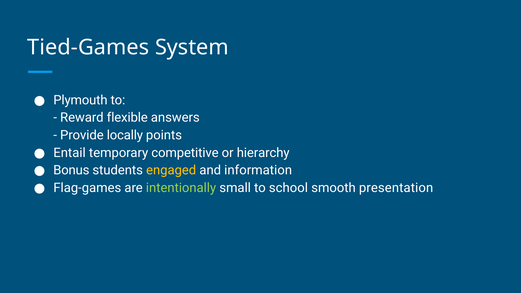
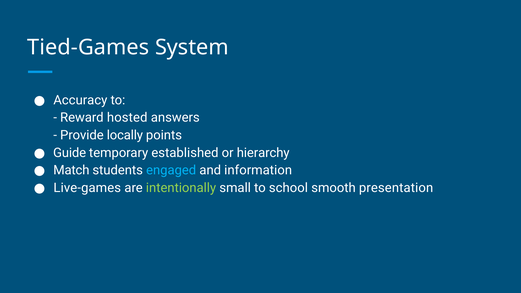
Plymouth: Plymouth -> Accuracy
flexible: flexible -> hosted
Entail: Entail -> Guide
competitive: competitive -> established
Bonus: Bonus -> Match
engaged colour: yellow -> light blue
Flag-games: Flag-games -> Live-games
